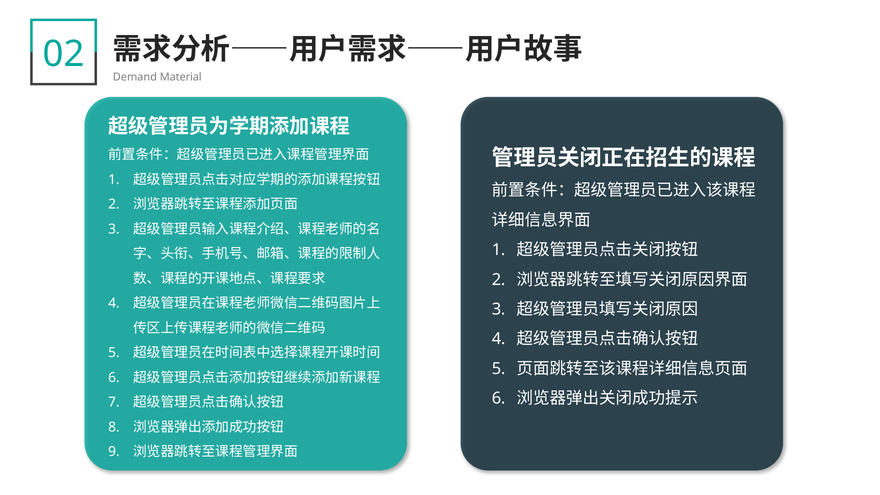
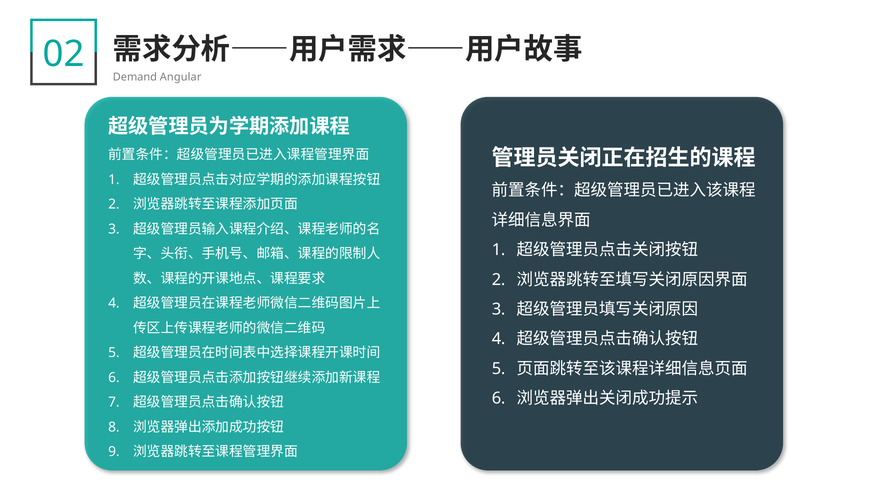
Material: Material -> Angular
